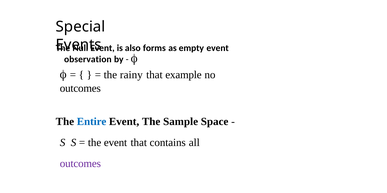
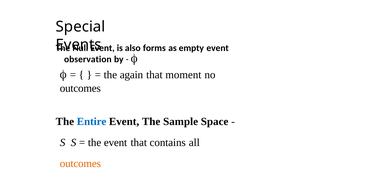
rainy: rainy -> again
example: example -> moment
outcomes at (80, 164) colour: purple -> orange
